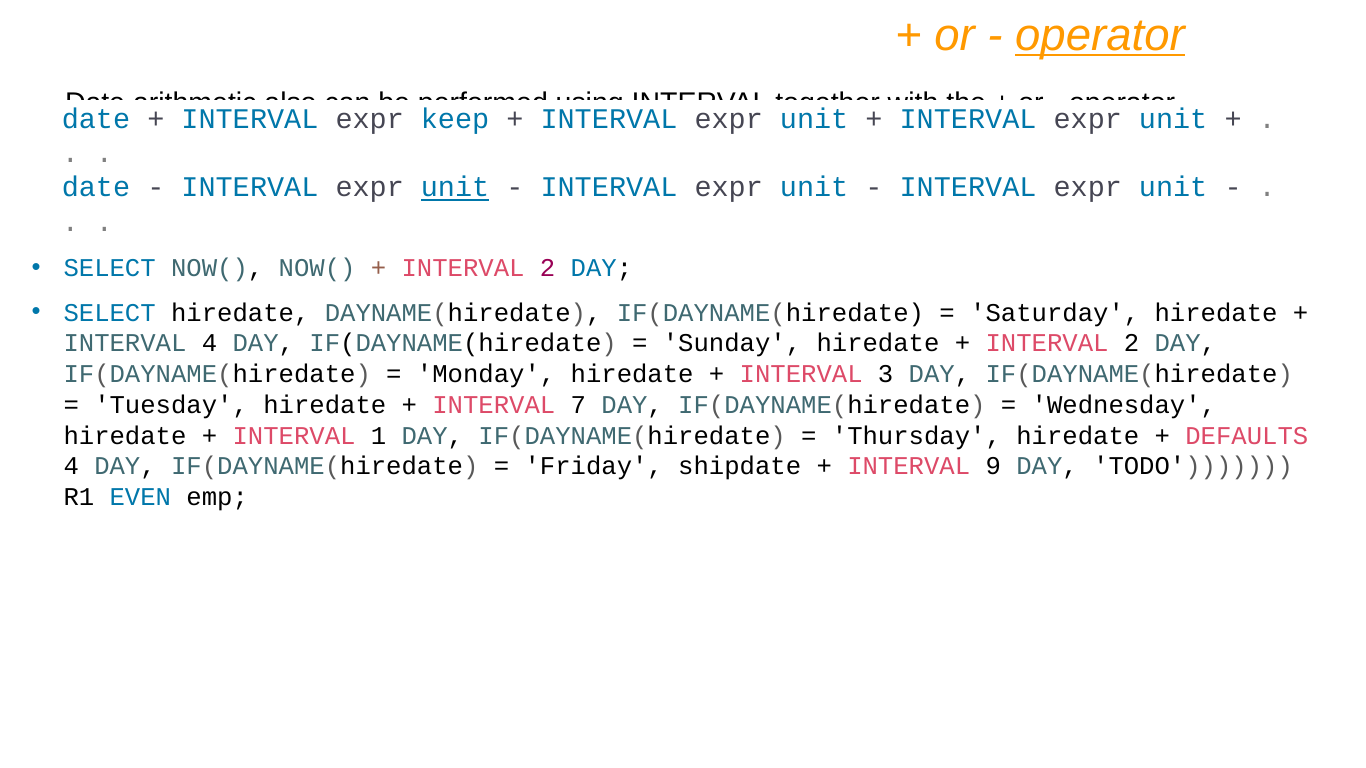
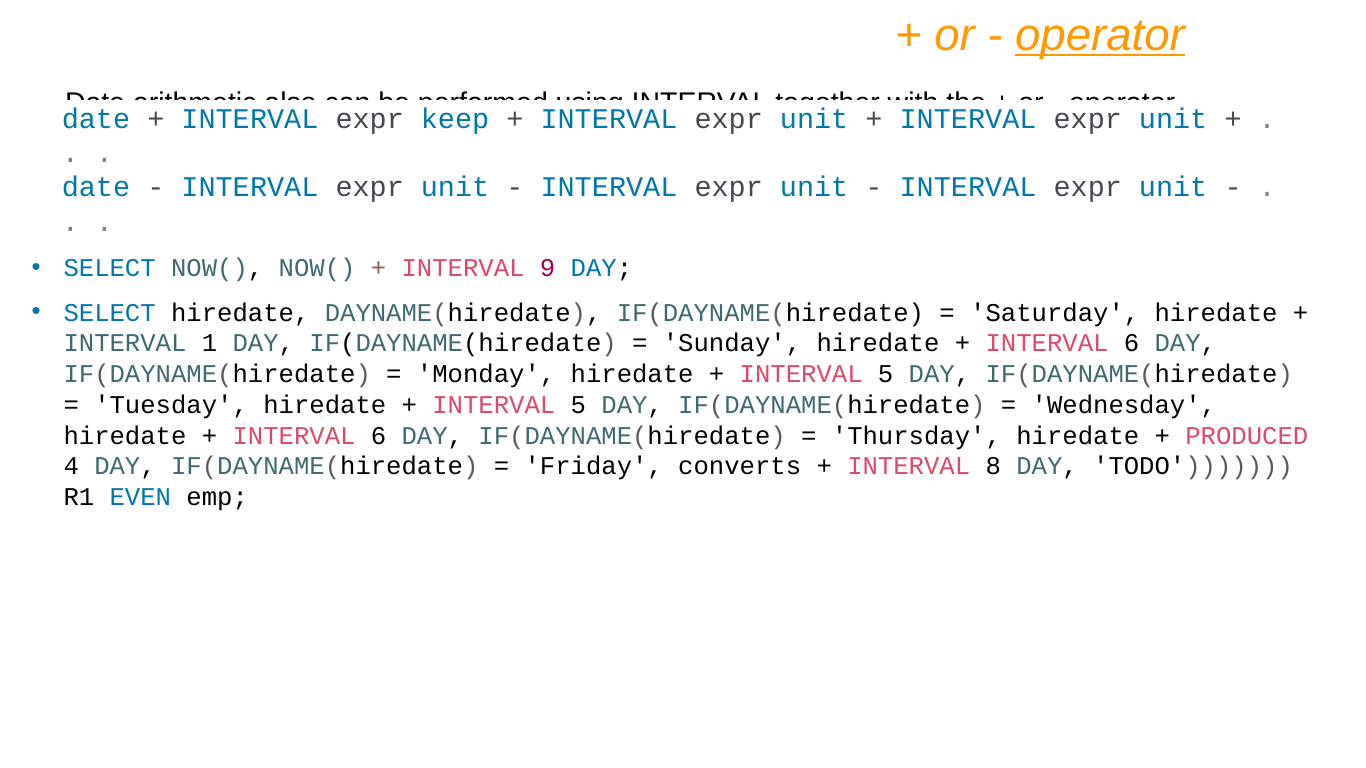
unit at (455, 188) underline: present -> none
2 at (548, 269): 2 -> 9
INTERVAL 4: 4 -> 1
2 at (1132, 344): 2 -> 6
3 at (886, 374): 3 -> 5
7 at (578, 405): 7 -> 5
1 at (379, 436): 1 -> 6
DEFAULTS: DEFAULTS -> PRODUCED
shipdate: shipdate -> converts
9: 9 -> 8
